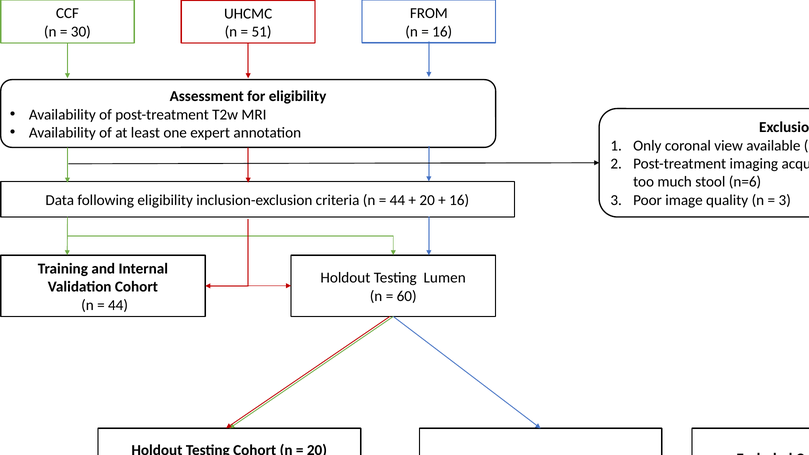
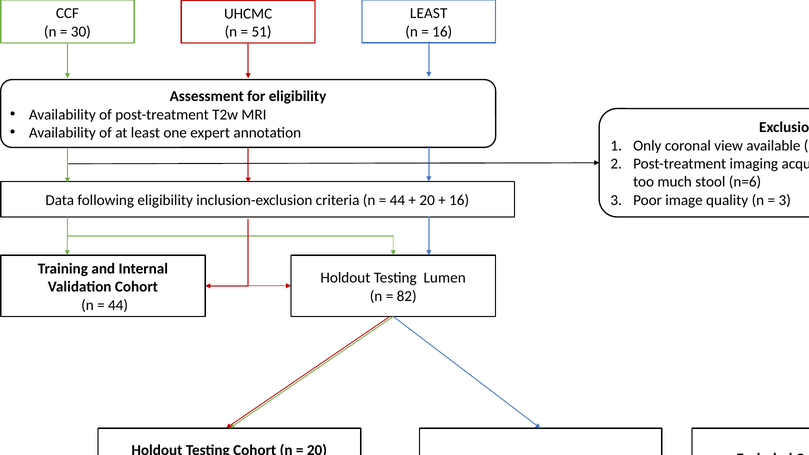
FROM at (429, 13): FROM -> LEAST
60: 60 -> 82
